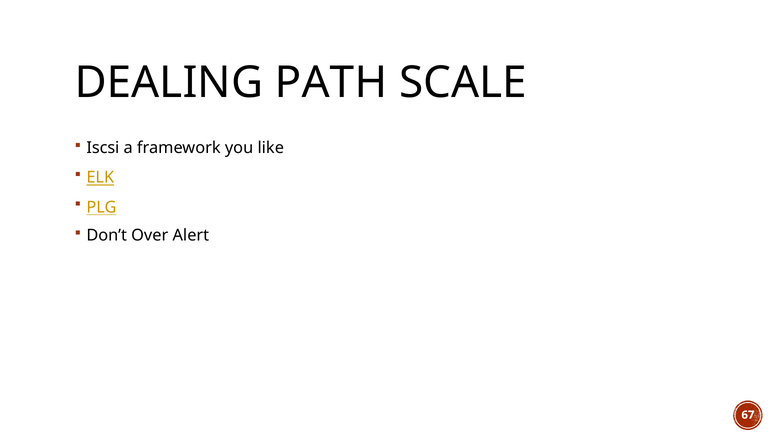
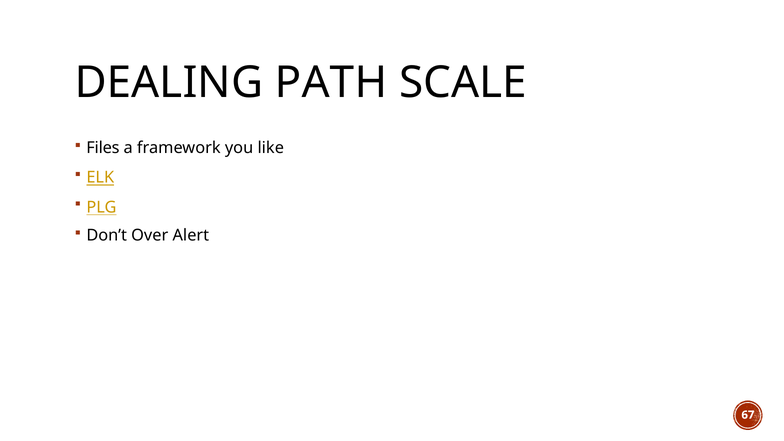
Iscsi: Iscsi -> Files
